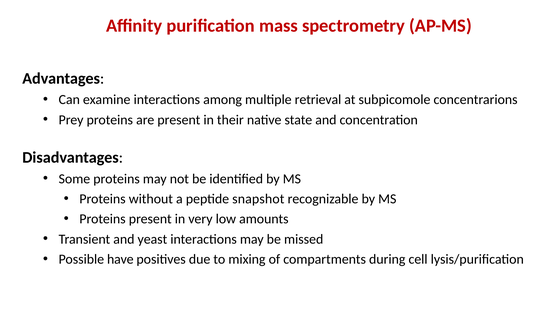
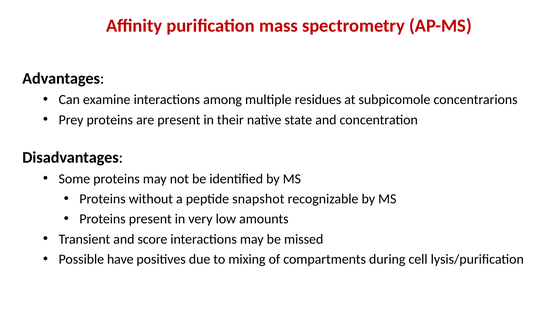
retrieval: retrieval -> residues
yeast: yeast -> score
